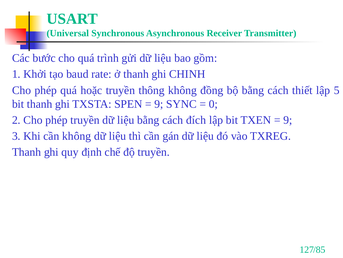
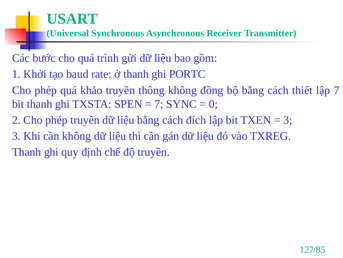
CHINH: CHINH -> PORTC
hoặc: hoặc -> khảo
lập 5: 5 -> 7
9 at (159, 104): 9 -> 7
9 at (288, 120): 9 -> 3
